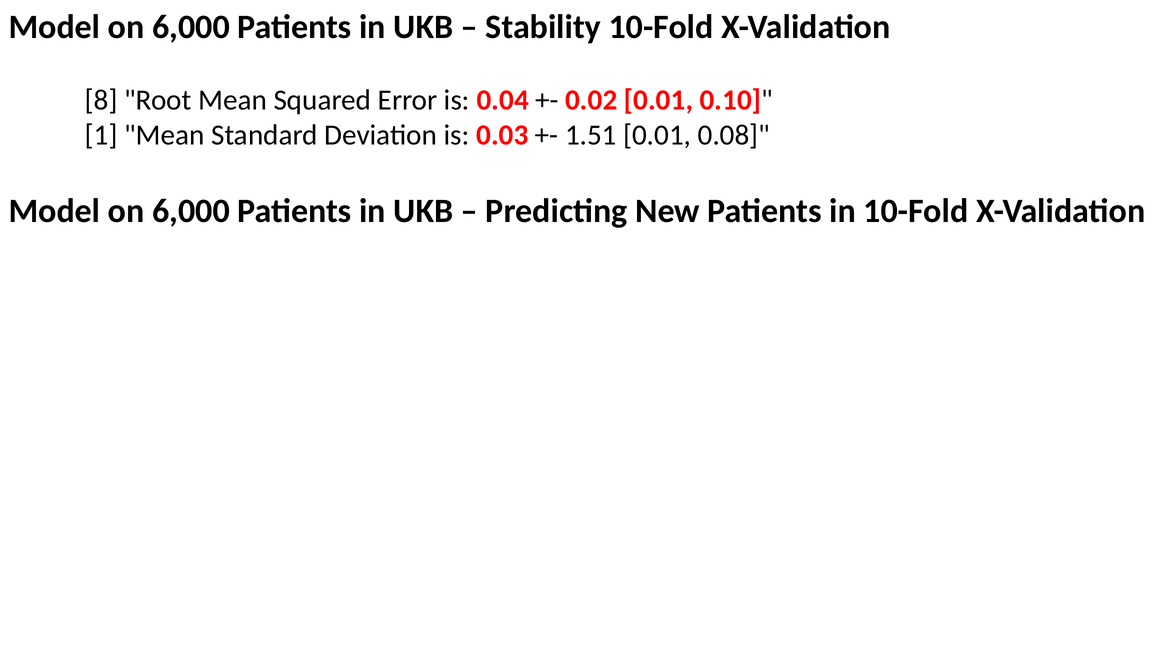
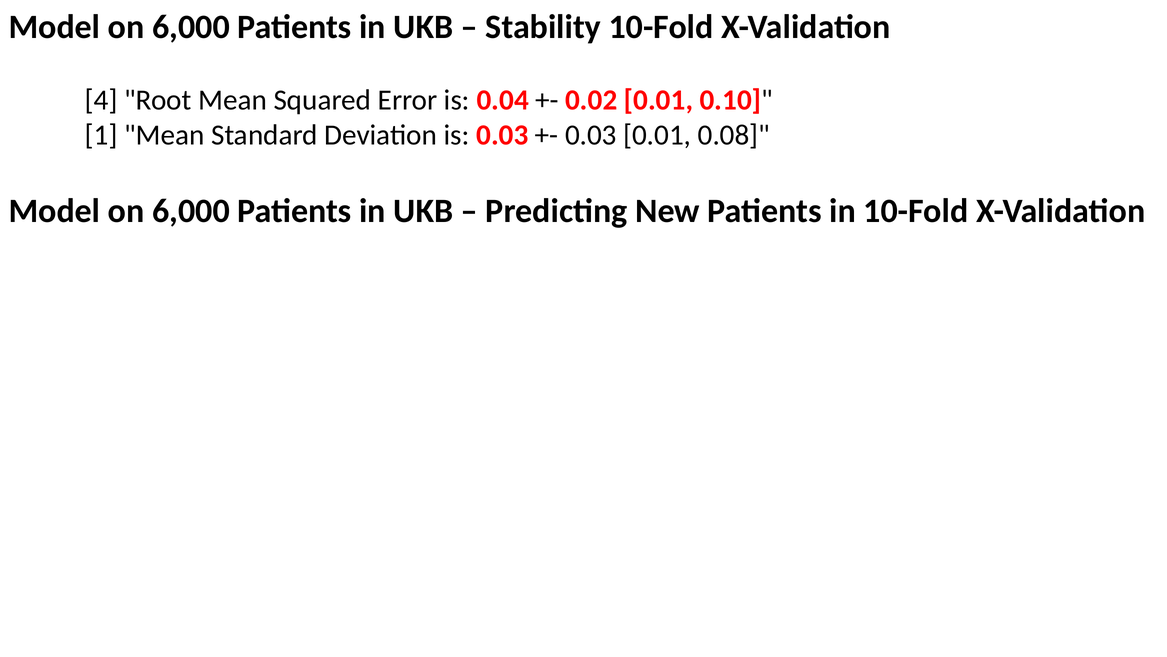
8: 8 -> 4
1.51 at (591, 135): 1.51 -> 0.03
